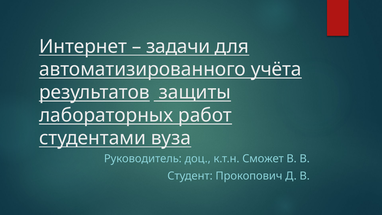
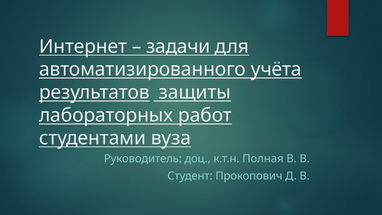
Сможет: Сможет -> Полная
